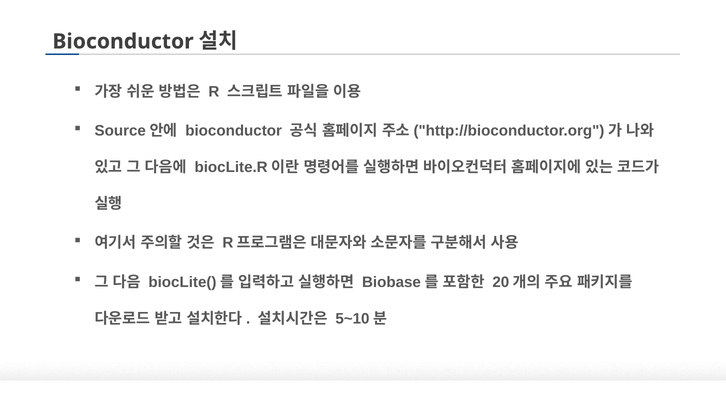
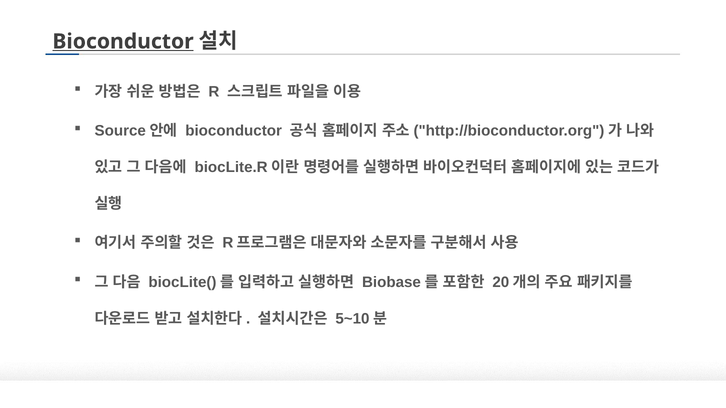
Bioconductor at (123, 42) underline: none -> present
